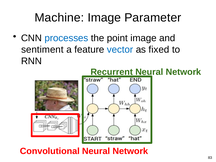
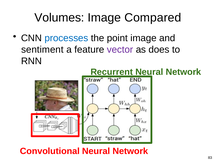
Machine: Machine -> Volumes
Parameter: Parameter -> Compared
vector colour: blue -> purple
fixed: fixed -> does
